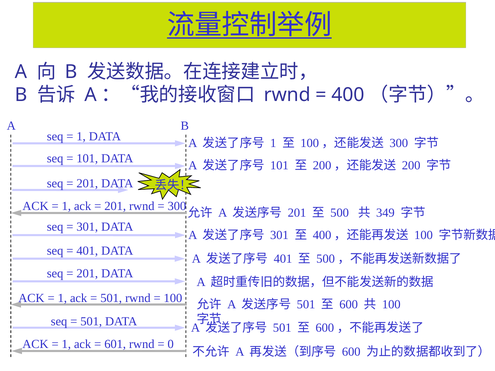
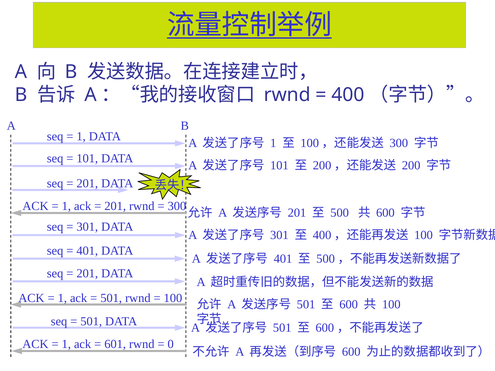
349 at (385, 213): 349 -> 600
